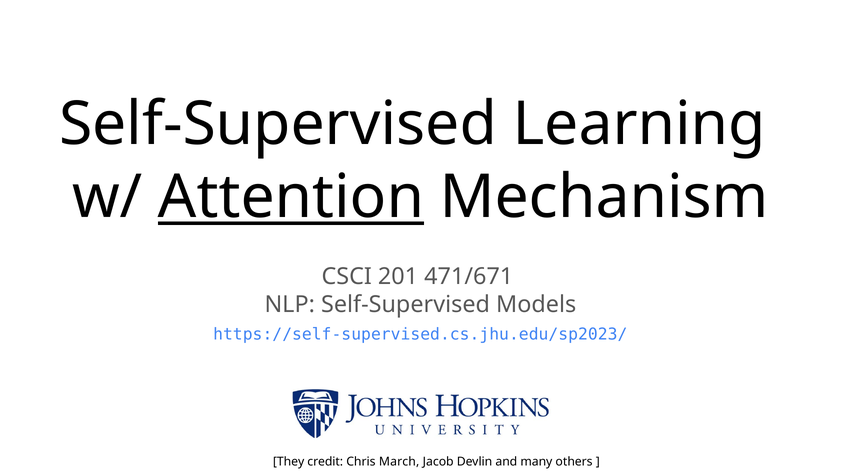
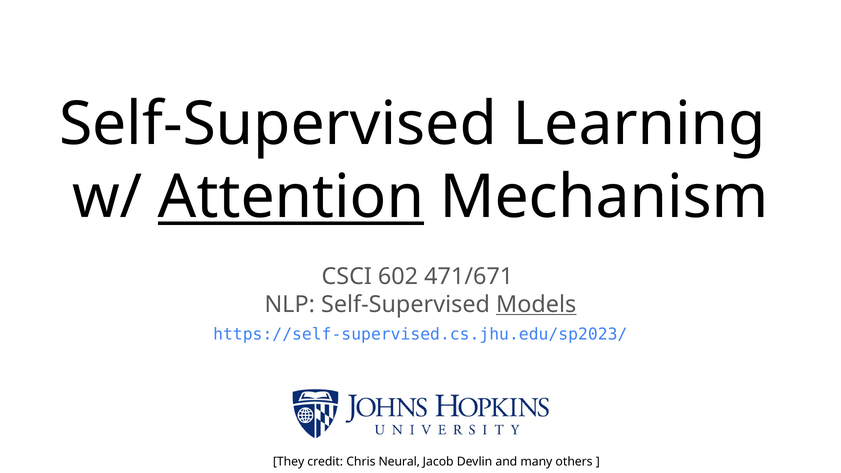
201: 201 -> 602
Models underline: none -> present
March: March -> Neural
